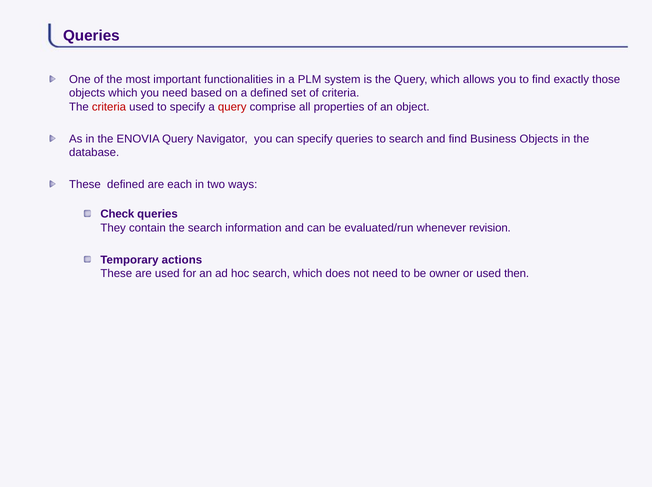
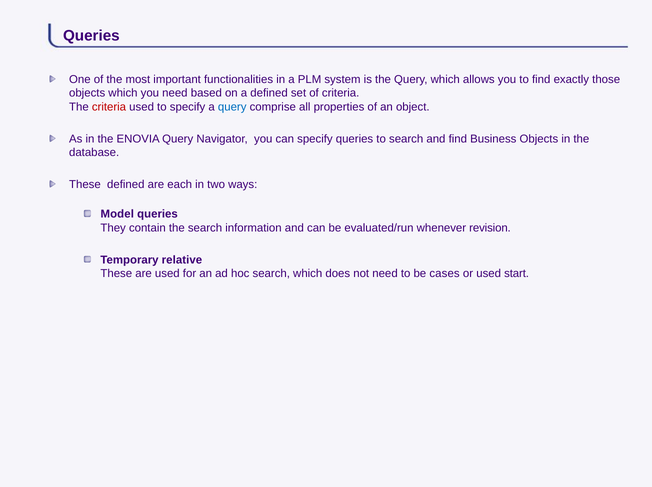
query at (232, 107) colour: red -> blue
Check: Check -> Model
actions: actions -> relative
owner: owner -> cases
then: then -> start
